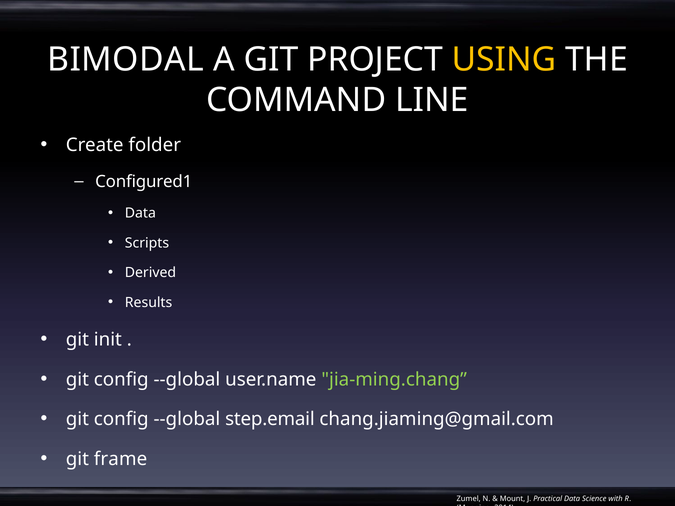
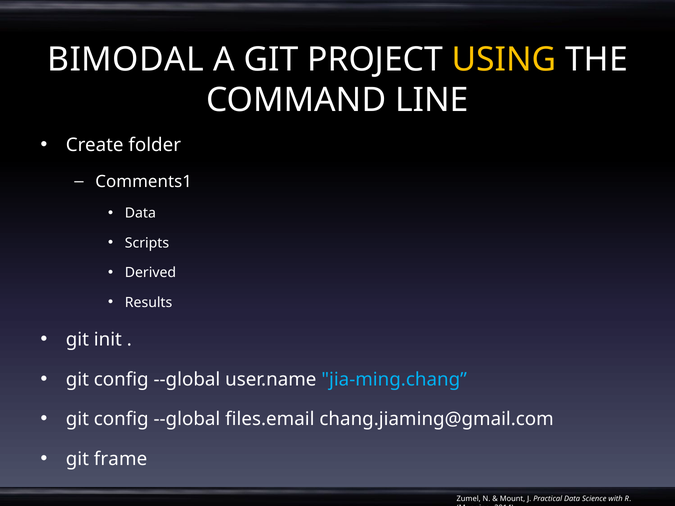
Configured1: Configured1 -> Comments1
jia-ming.chang colour: light green -> light blue
step.email: step.email -> files.email
